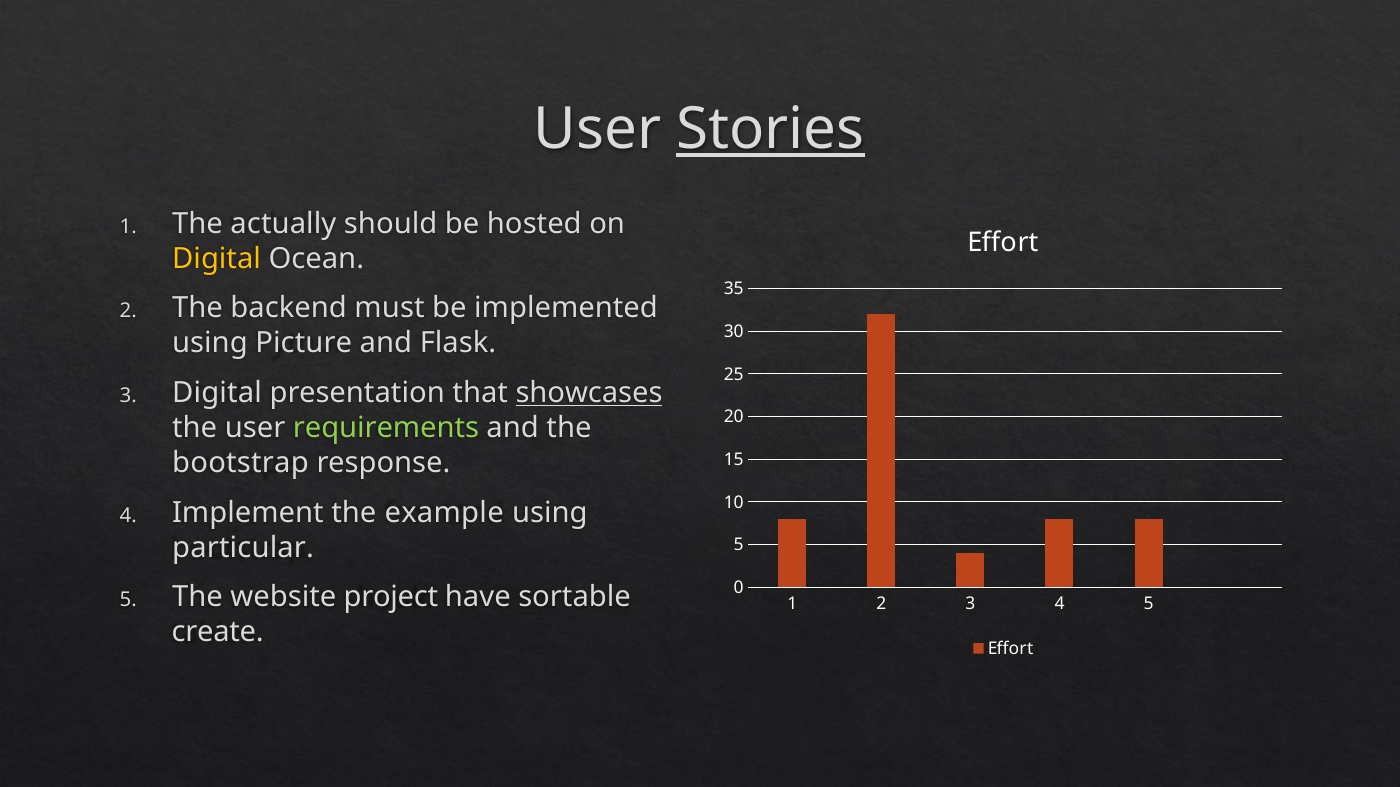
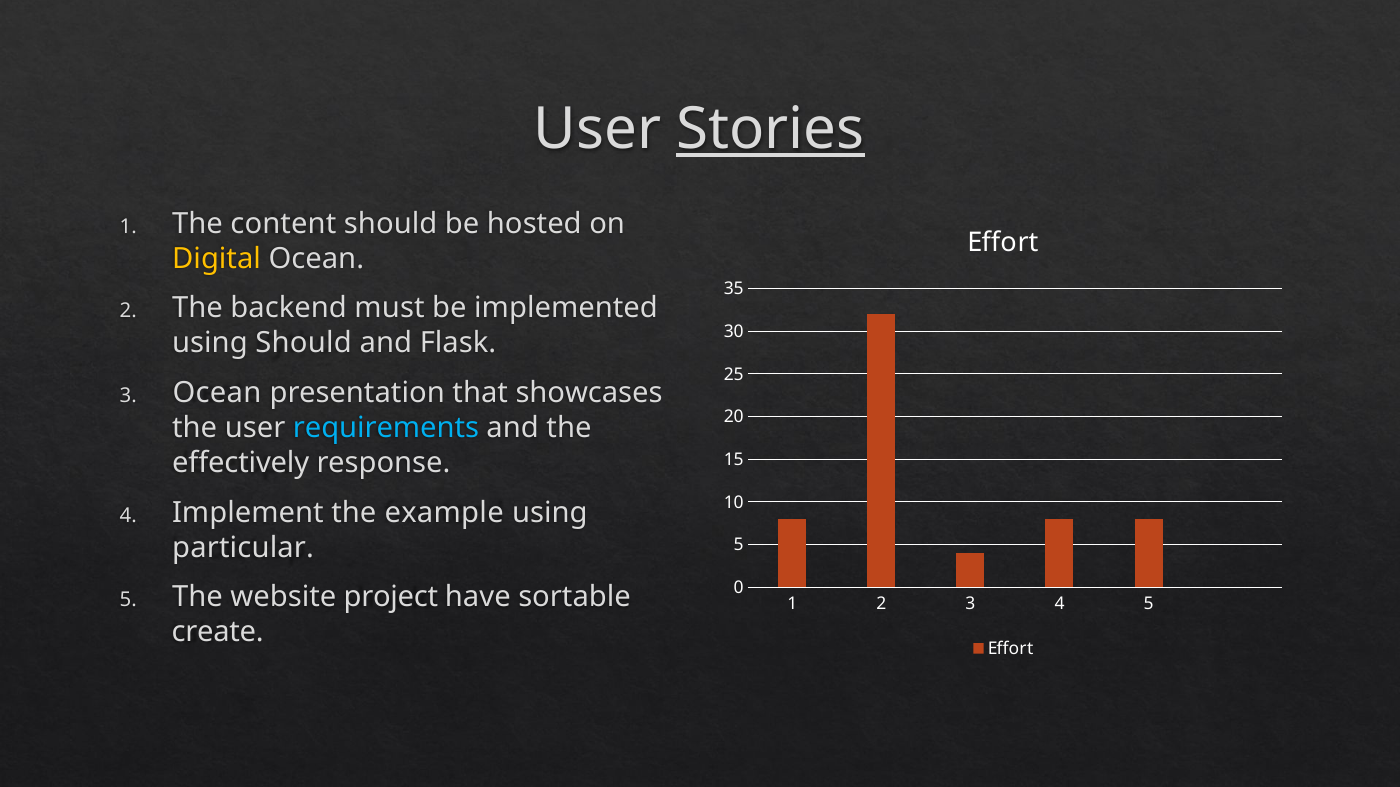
actually: actually -> content
using Picture: Picture -> Should
3 Digital: Digital -> Ocean
showcases underline: present -> none
requirements colour: light green -> light blue
bootstrap: bootstrap -> effectively
